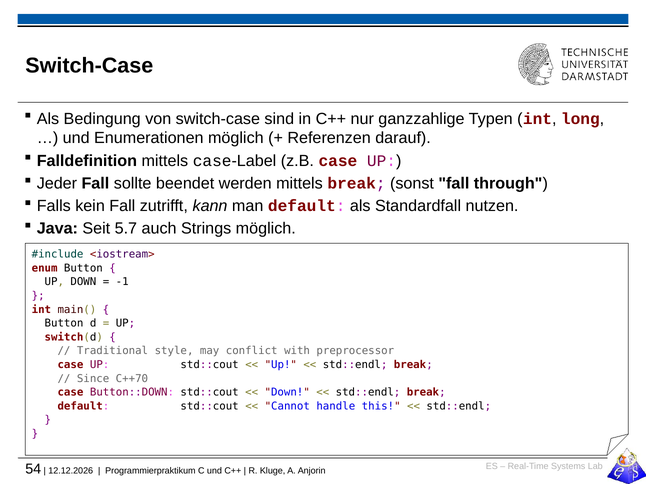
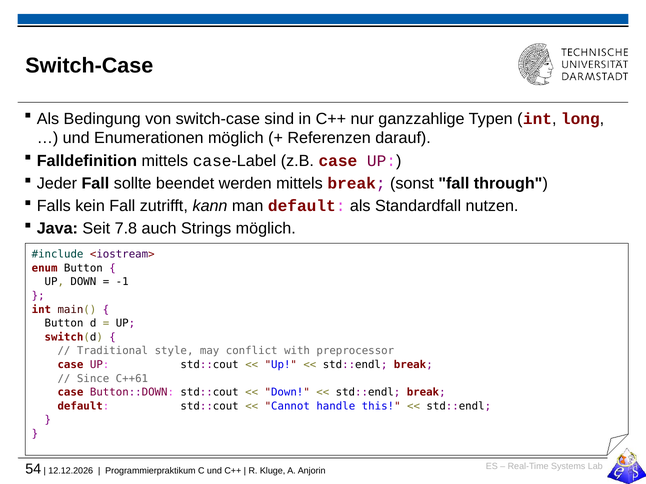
5.7: 5.7 -> 7.8
C++70: C++70 -> C++61
